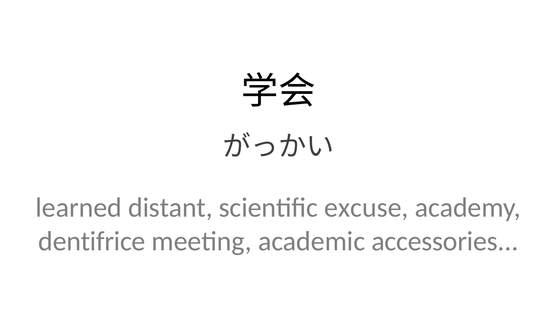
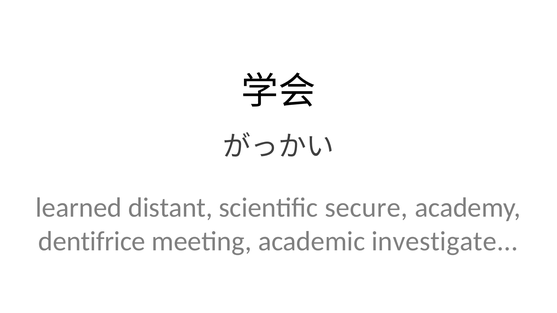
excuse: excuse -> secure
accessories: accessories -> investigate
